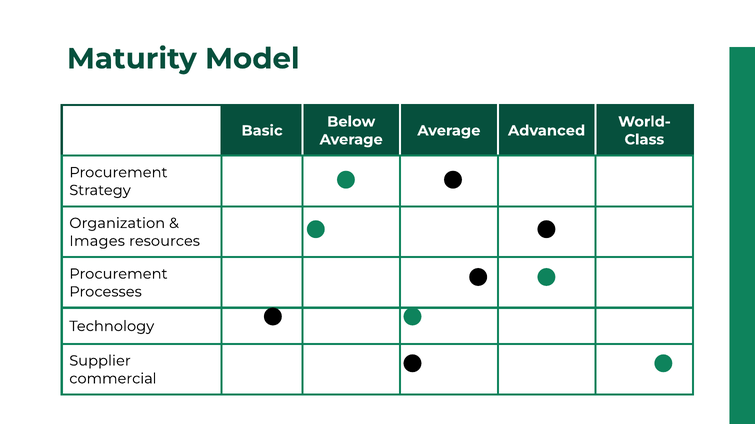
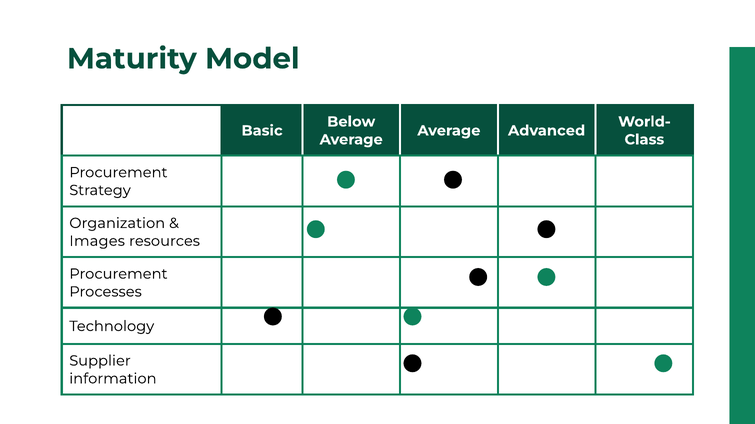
commercial: commercial -> information
